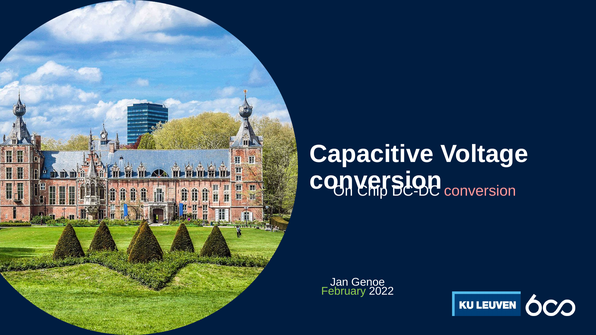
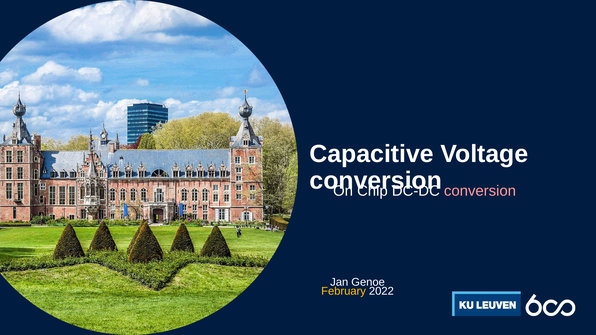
February colour: light green -> yellow
